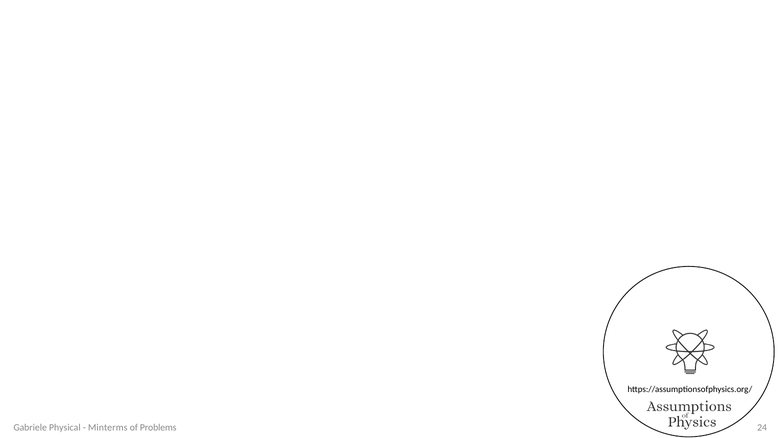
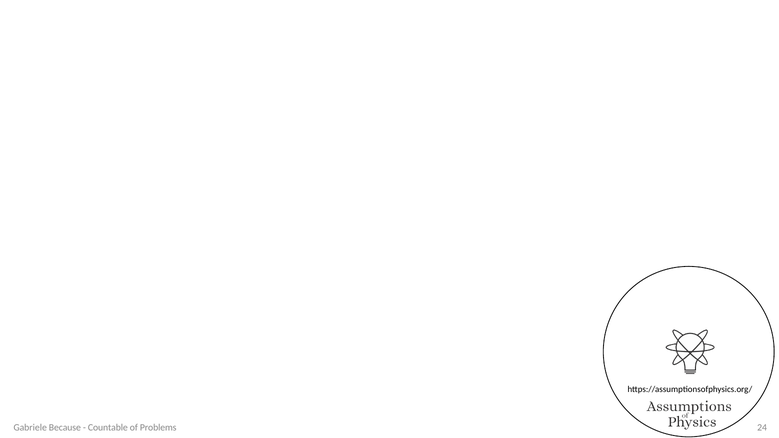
Physical: Physical -> Because
Minterms: Minterms -> Countable
